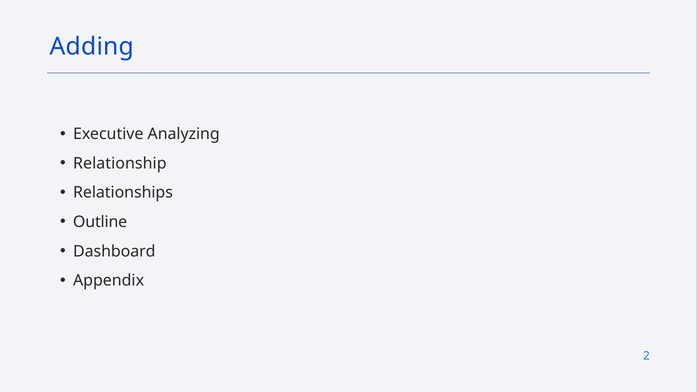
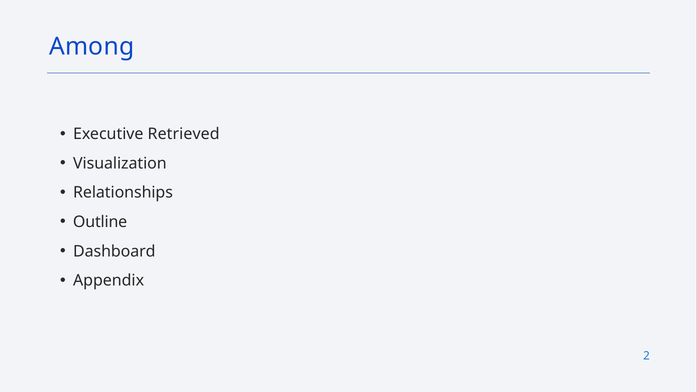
Adding: Adding -> Among
Analyzing: Analyzing -> Retrieved
Relationship: Relationship -> Visualization
